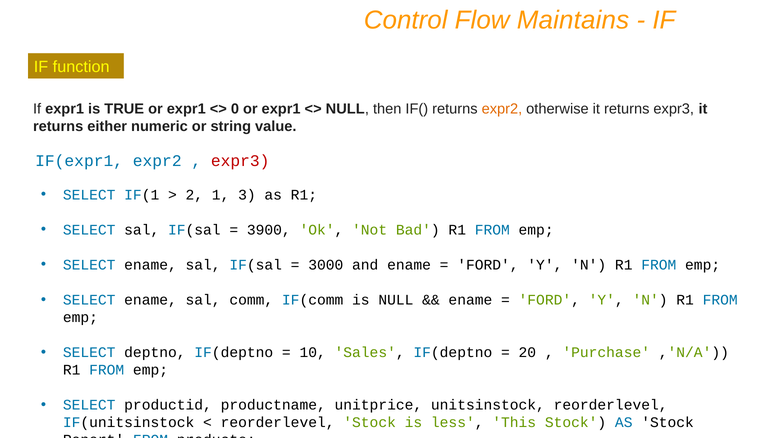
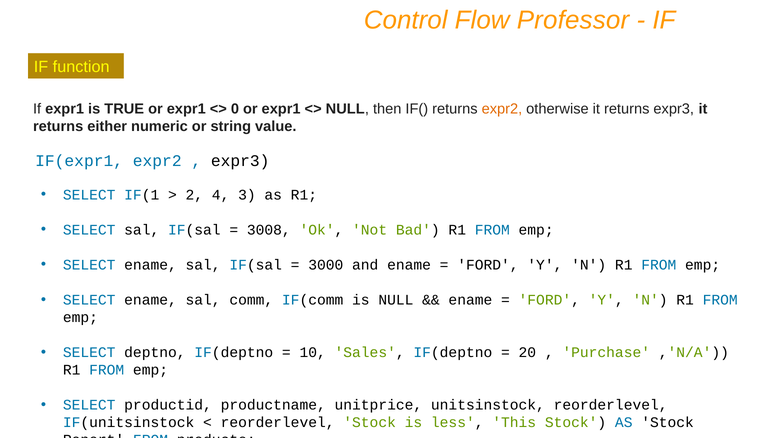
Maintains: Maintains -> Professor
expr3 at (240, 161) colour: red -> black
1: 1 -> 4
3900: 3900 -> 3008
